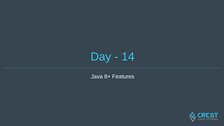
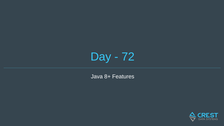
14: 14 -> 72
